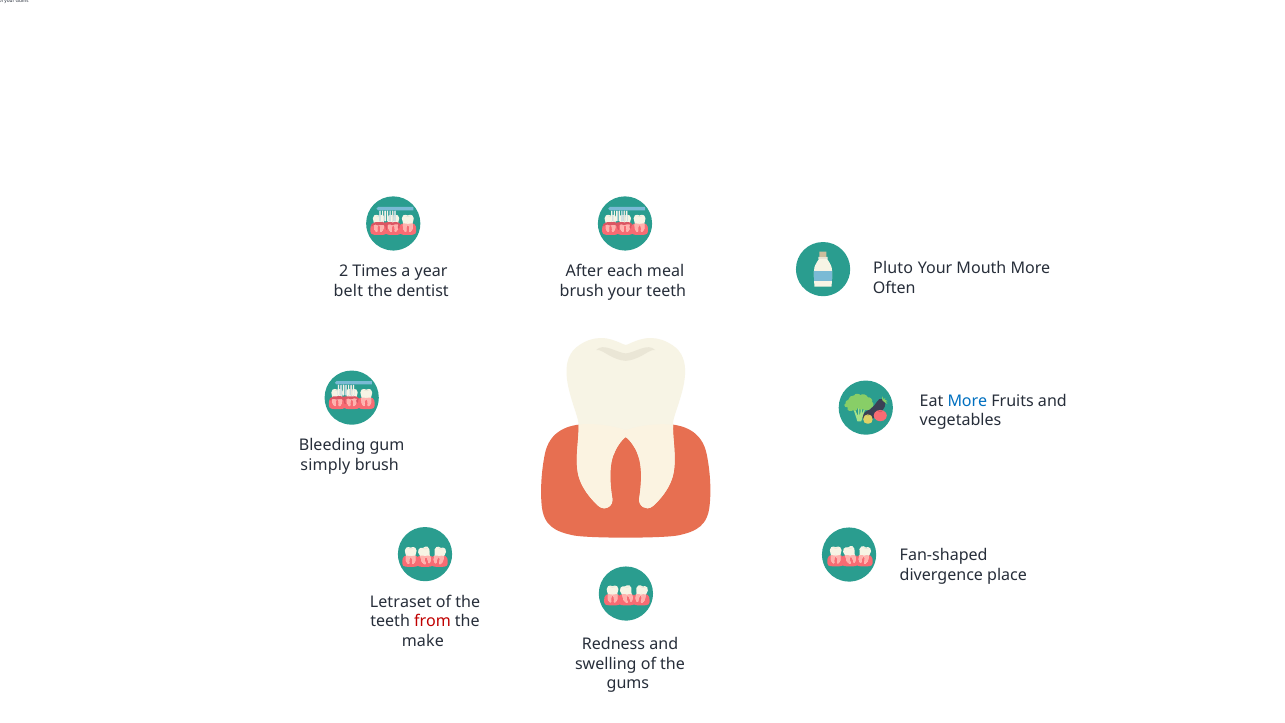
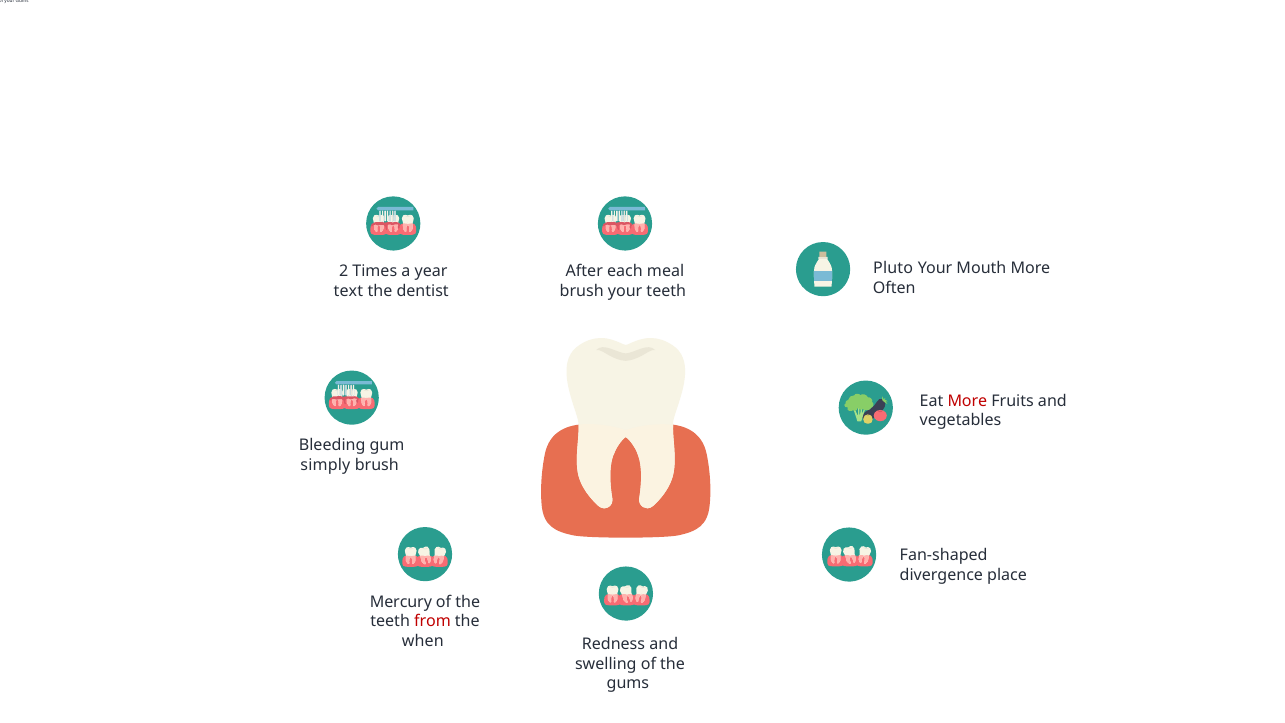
belt: belt -> text
More at (967, 401) colour: blue -> red
Letraset: Letraset -> Mercury
make: make -> when
